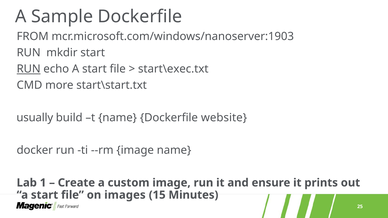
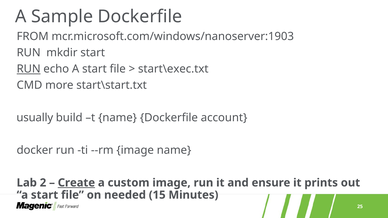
website: website -> account
1: 1 -> 2
Create underline: none -> present
images: images -> needed
